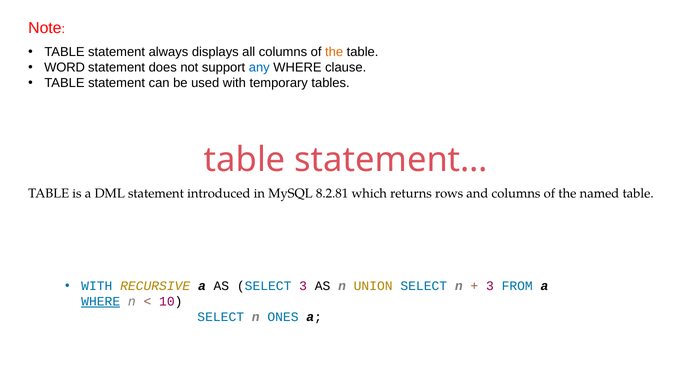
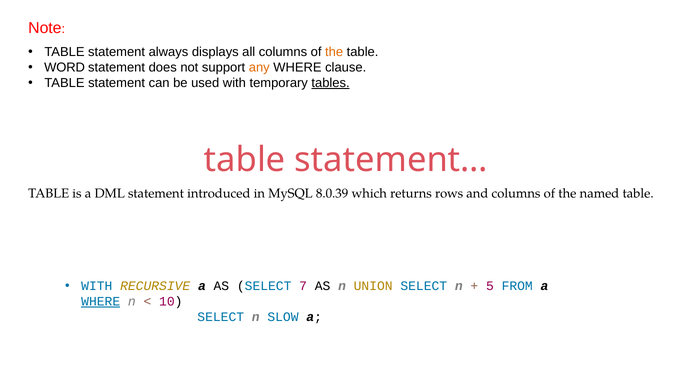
any colour: blue -> orange
tables underline: none -> present
8.2.81: 8.2.81 -> 8.0.39
SELECT 3: 3 -> 7
3 at (490, 286): 3 -> 5
ONES: ONES -> SLOW
